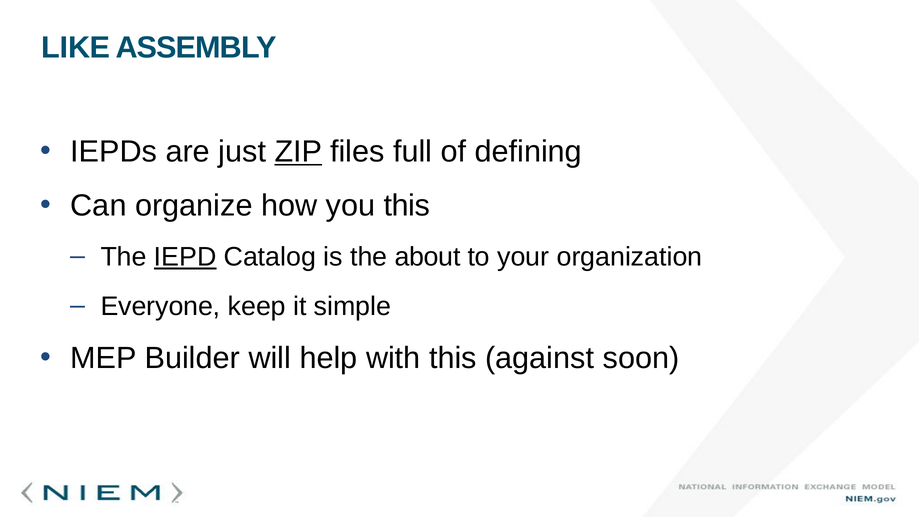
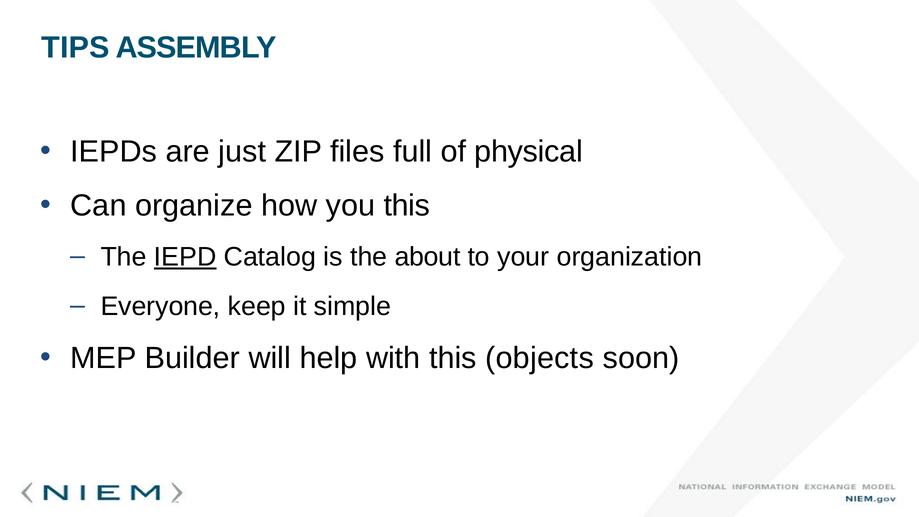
LIKE: LIKE -> TIPS
ZIP underline: present -> none
defining: defining -> physical
against: against -> objects
